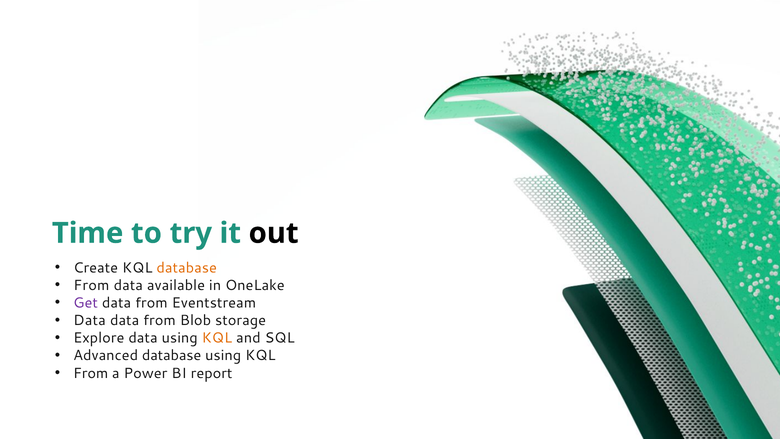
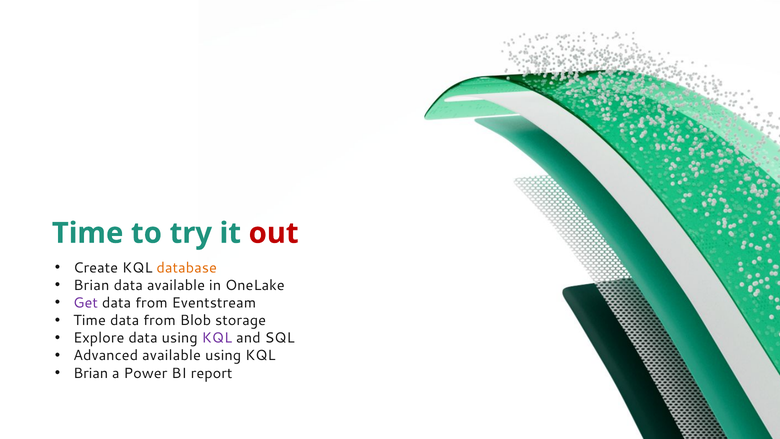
out colour: black -> red
From at (91, 285): From -> Brian
Data at (90, 320): Data -> Time
KQL at (217, 338) colour: orange -> purple
Advanced database: database -> available
From at (91, 373): From -> Brian
